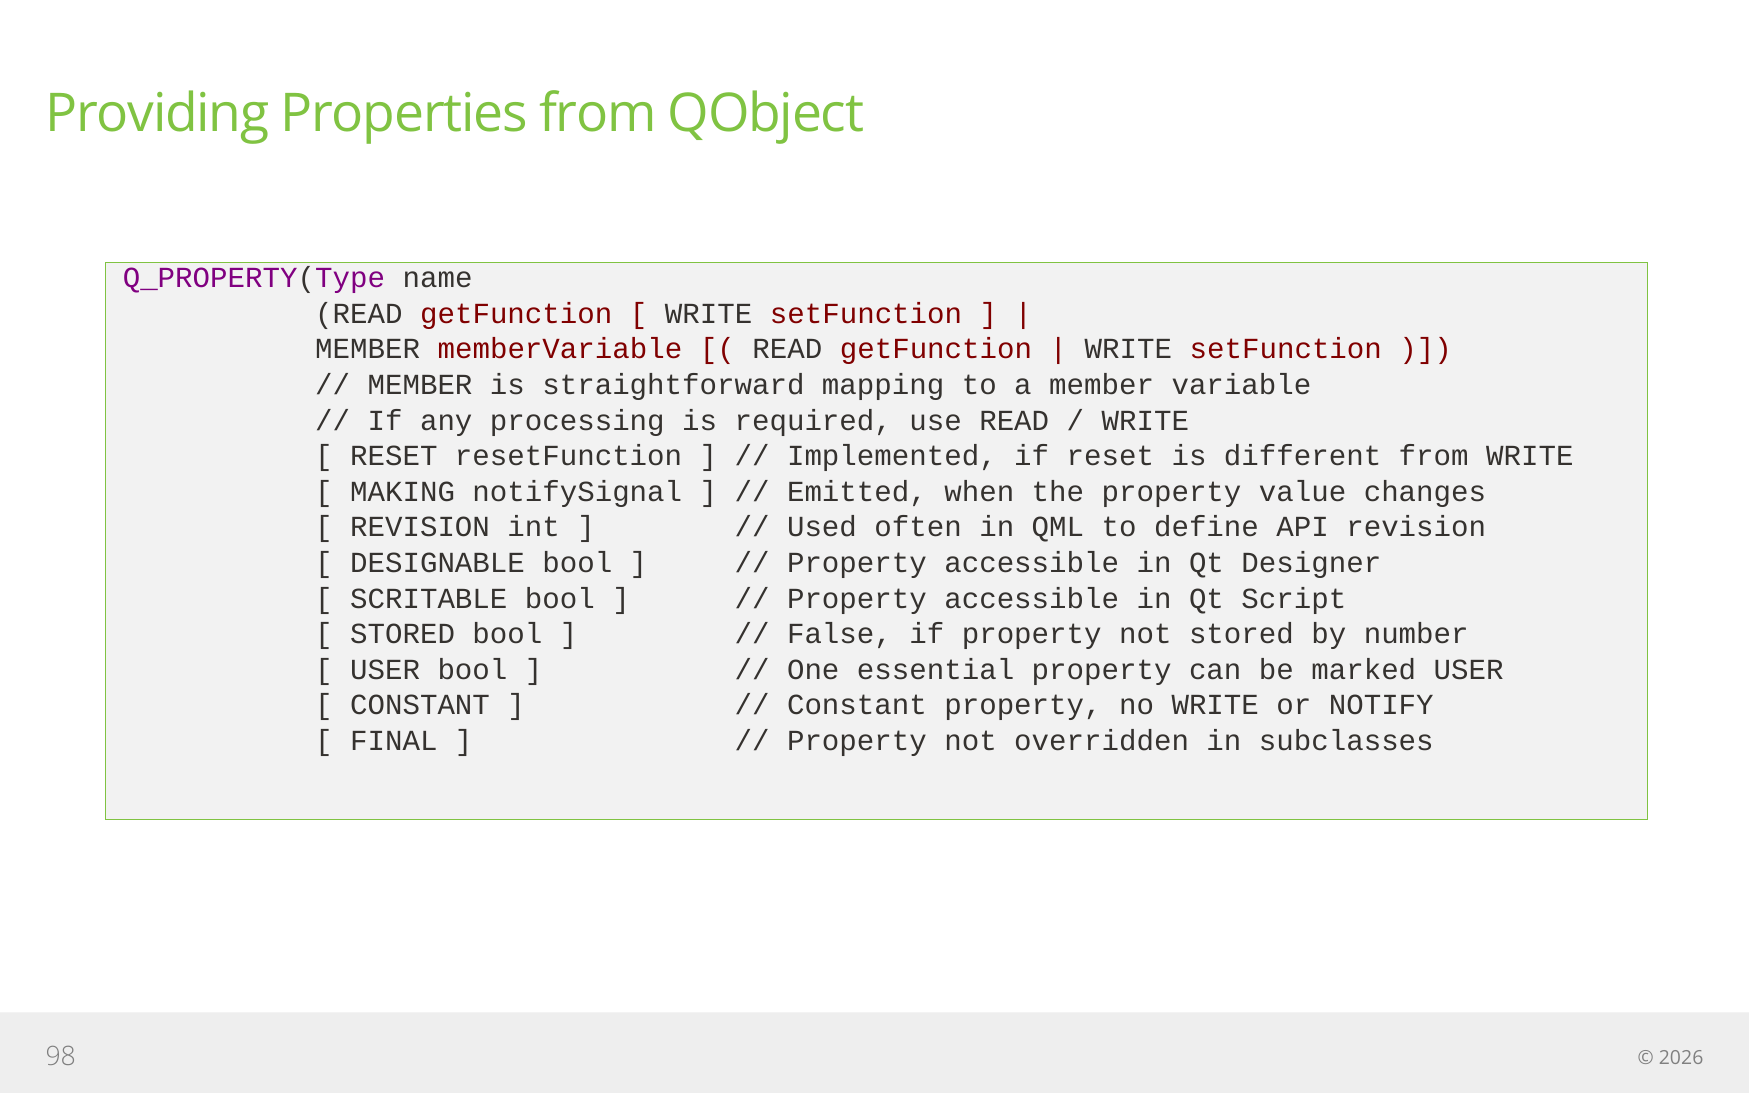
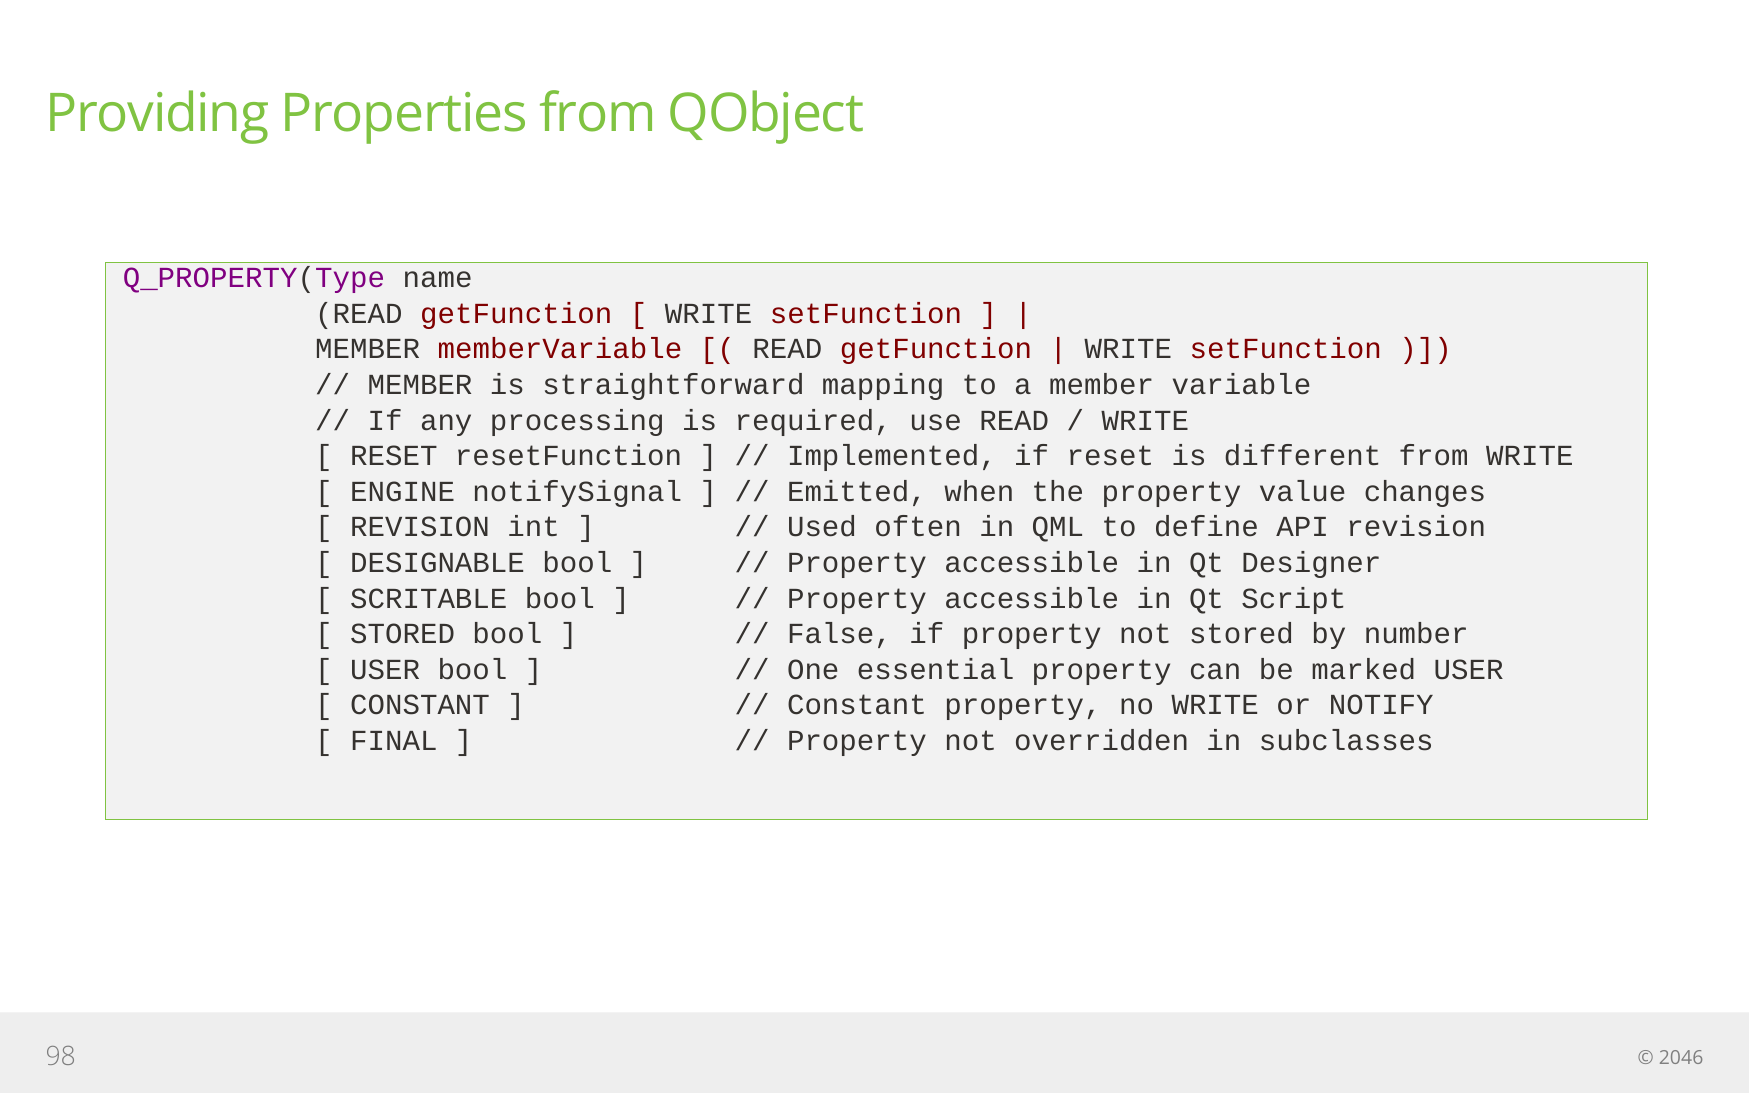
MAKING: MAKING -> ENGINE
2026: 2026 -> 2046
